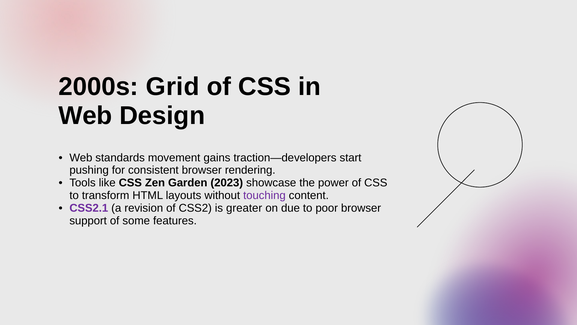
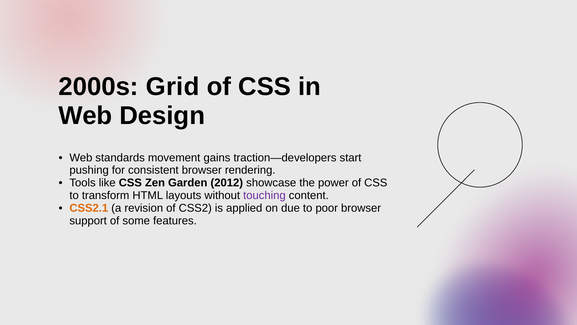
2023: 2023 -> 2012
CSS2.1 colour: purple -> orange
greater: greater -> applied
